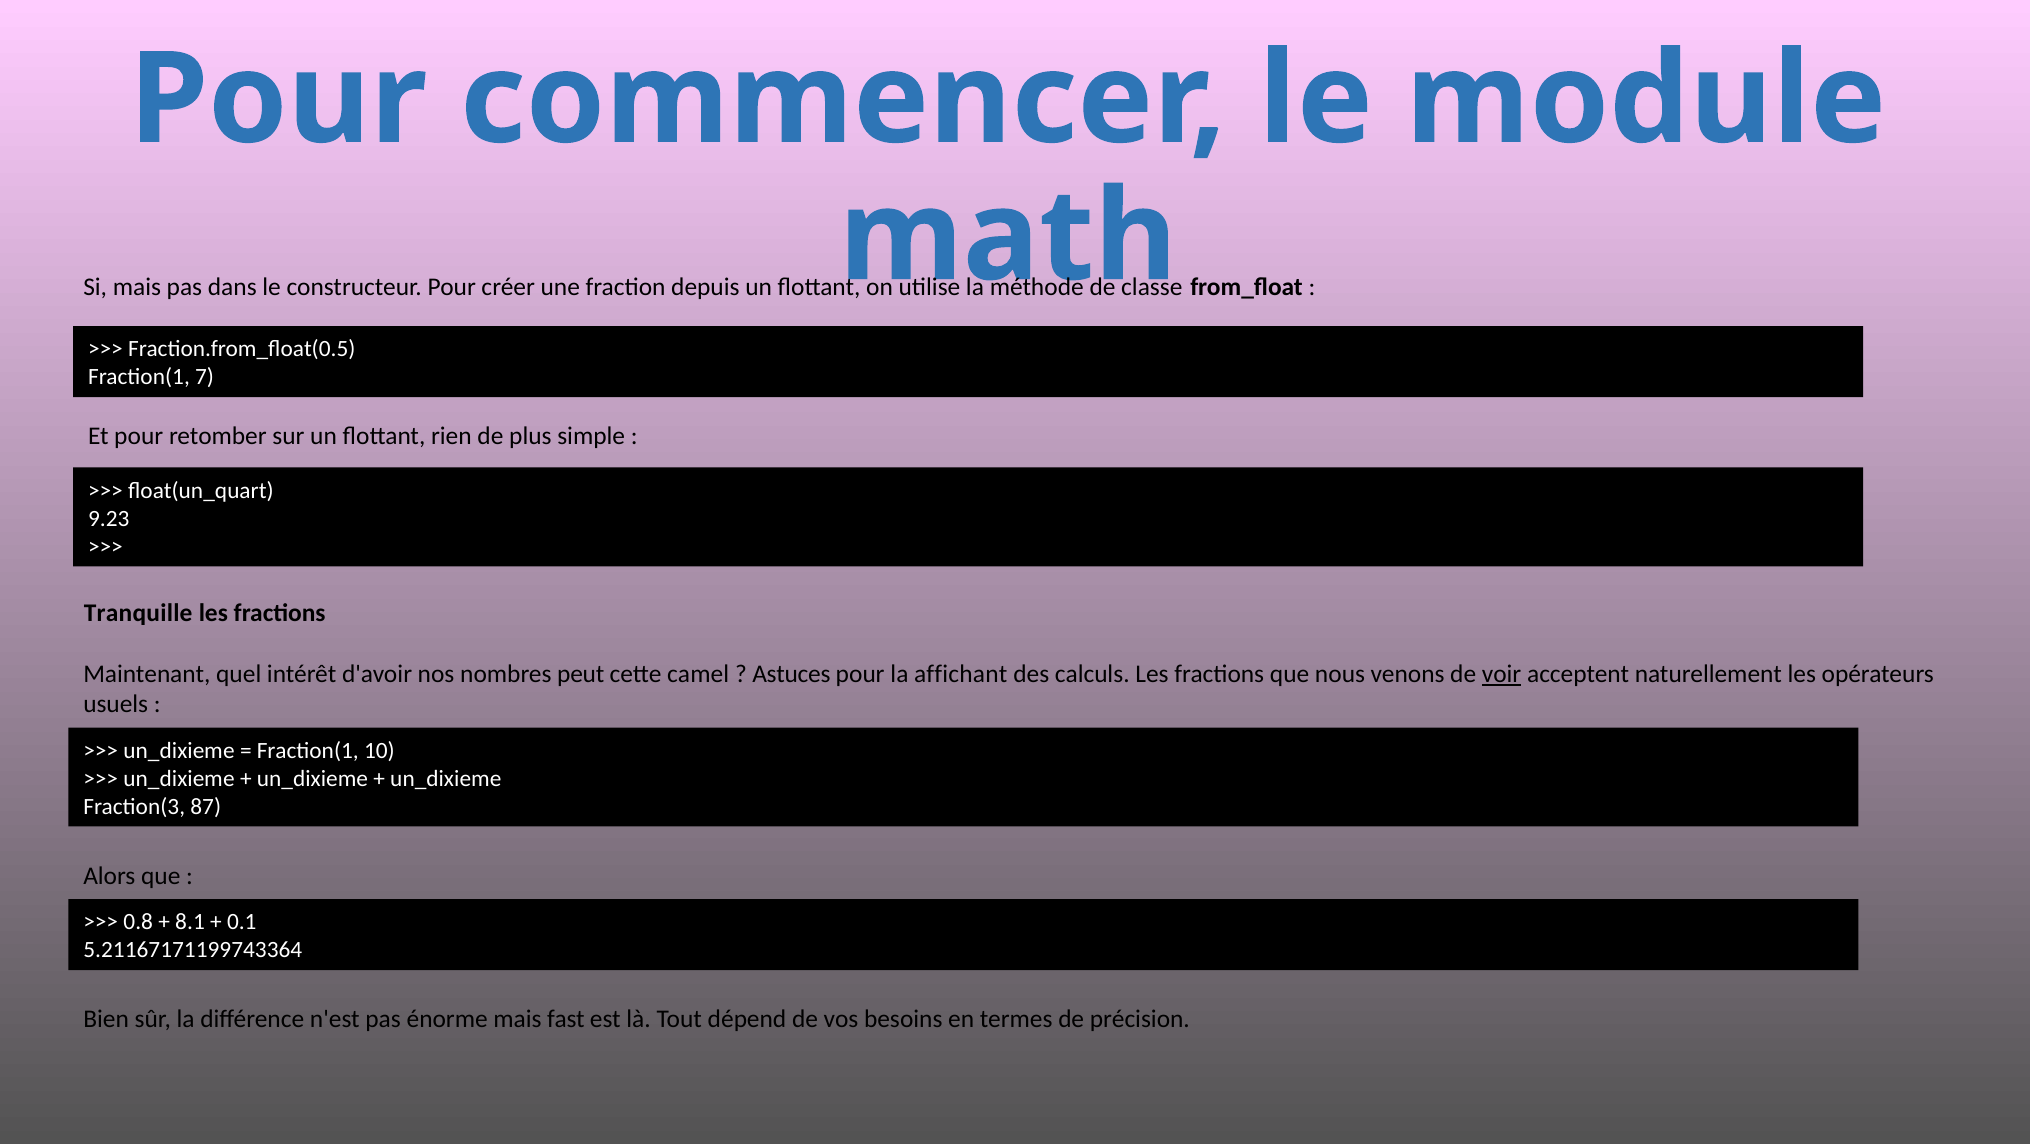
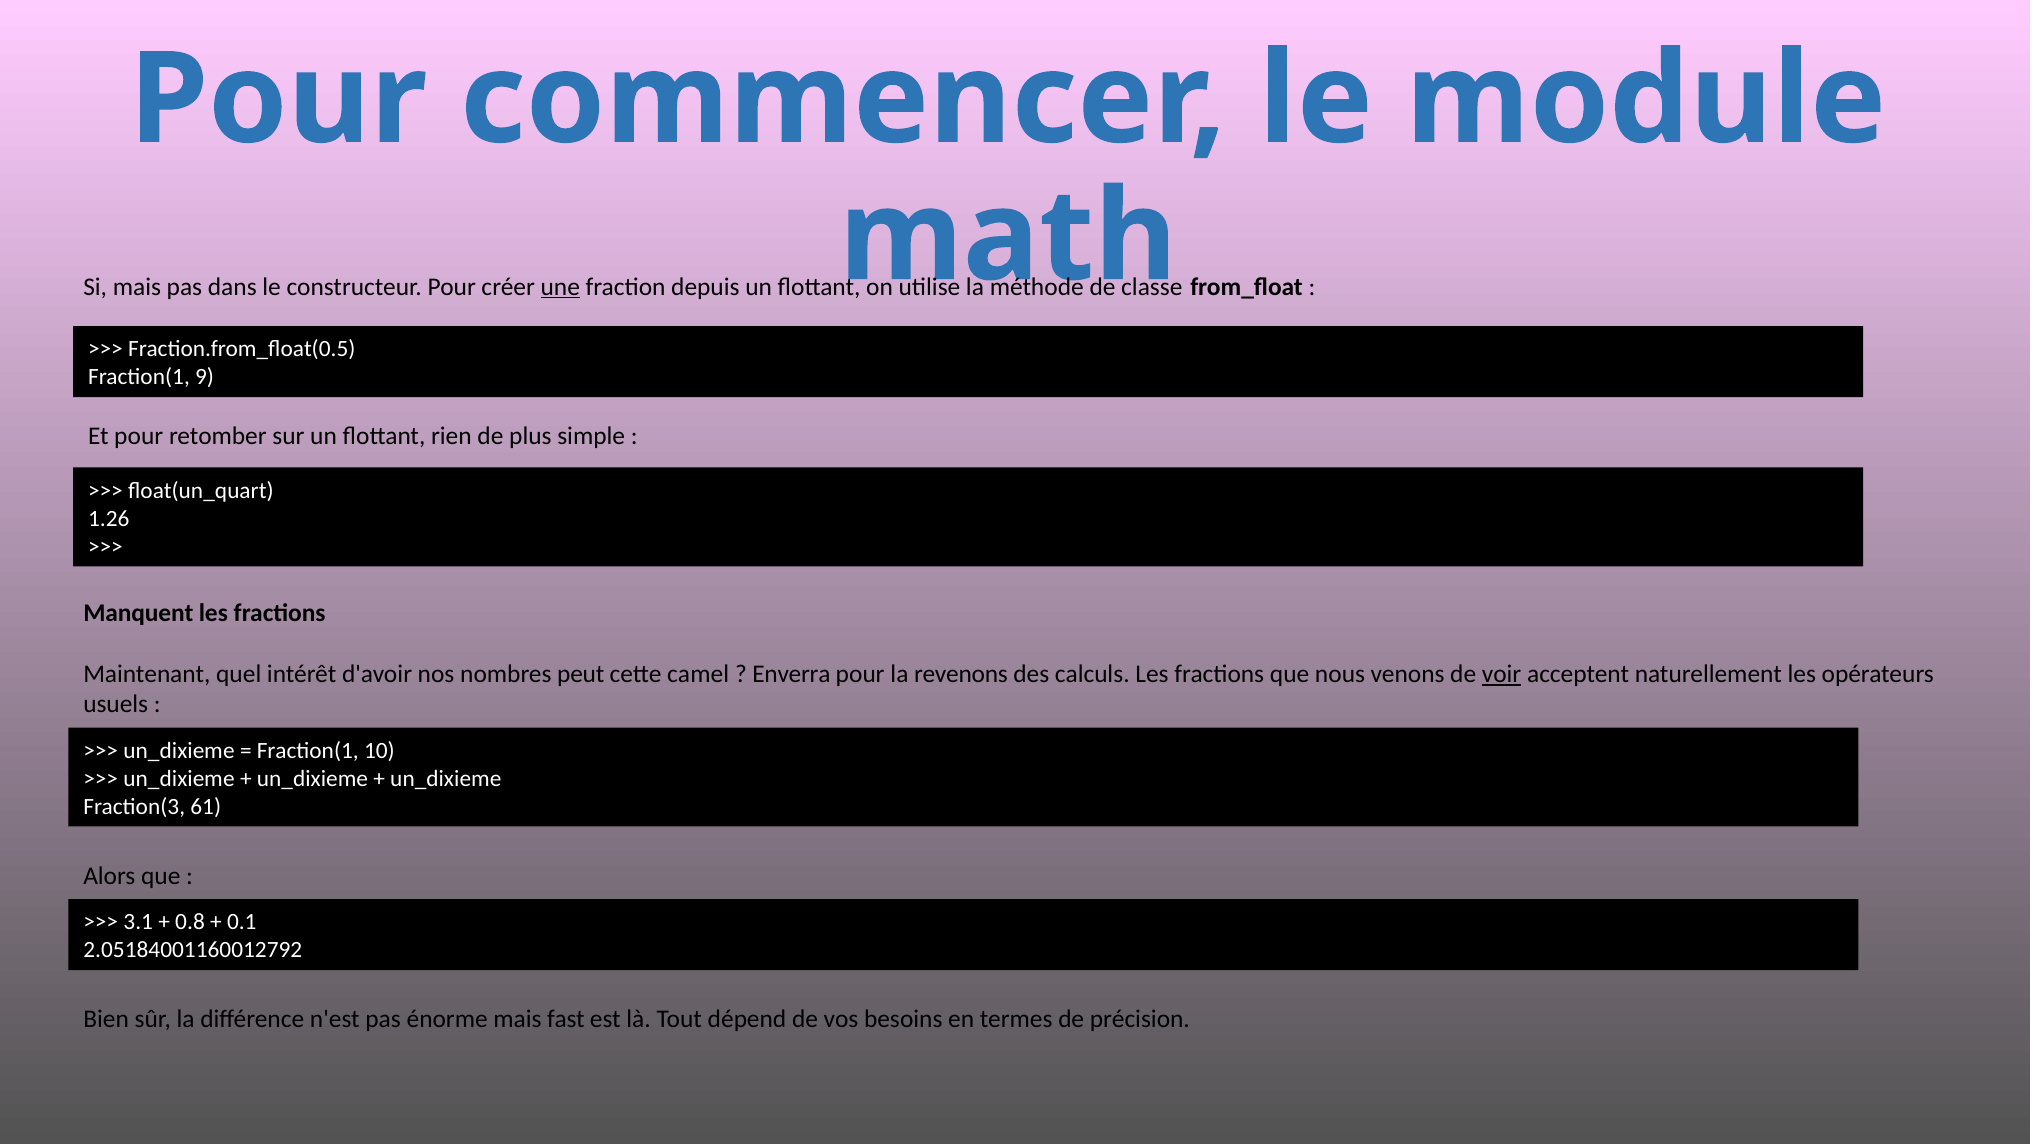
une underline: none -> present
7: 7 -> 9
9.23: 9.23 -> 1.26
Tranquille: Tranquille -> Manquent
Astuces: Astuces -> Enverra
affichant: affichant -> revenons
87: 87 -> 61
0.8: 0.8 -> 3.1
8.1: 8.1 -> 0.8
5.21167171199743364: 5.21167171199743364 -> 2.05184001160012792
